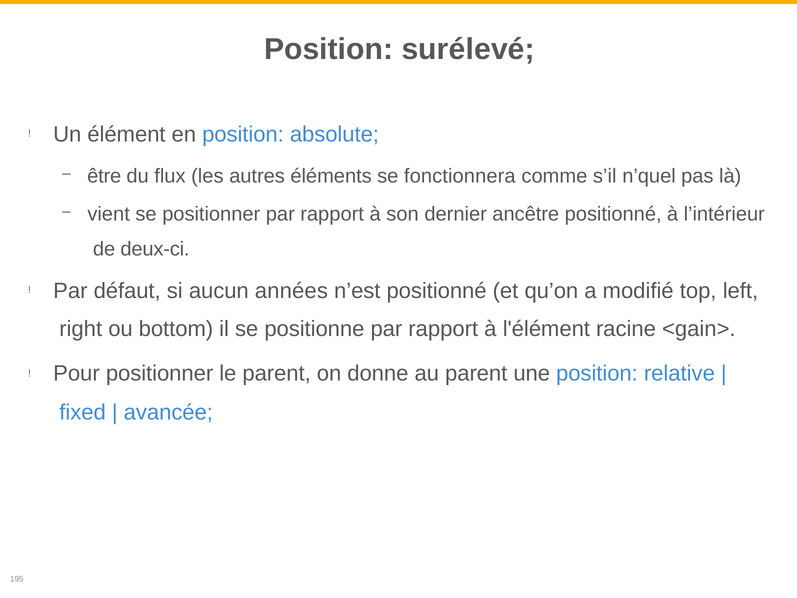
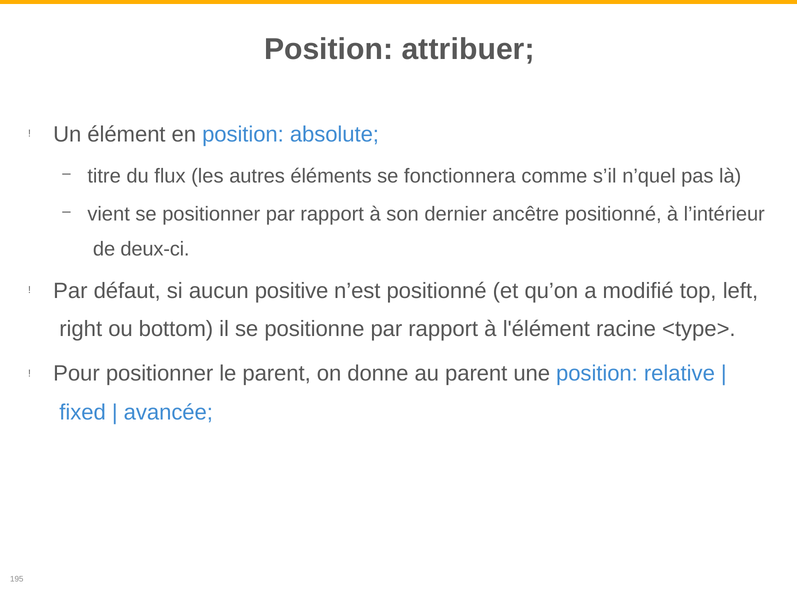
surélevé: surélevé -> attribuer
être: être -> titre
années: années -> positive
<gain>: <gain> -> <type>
